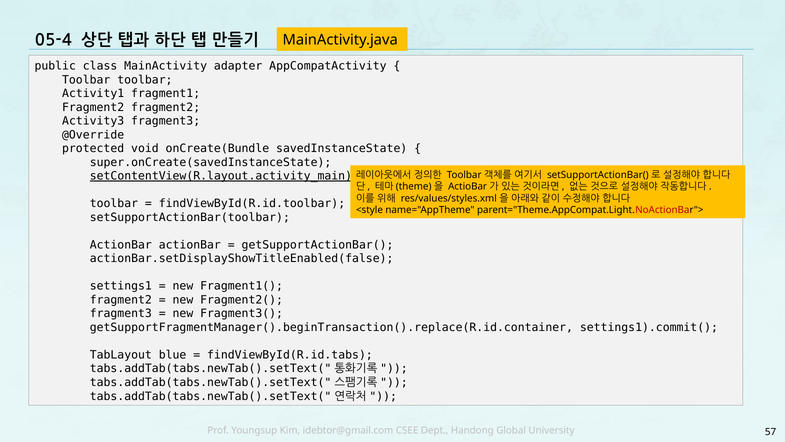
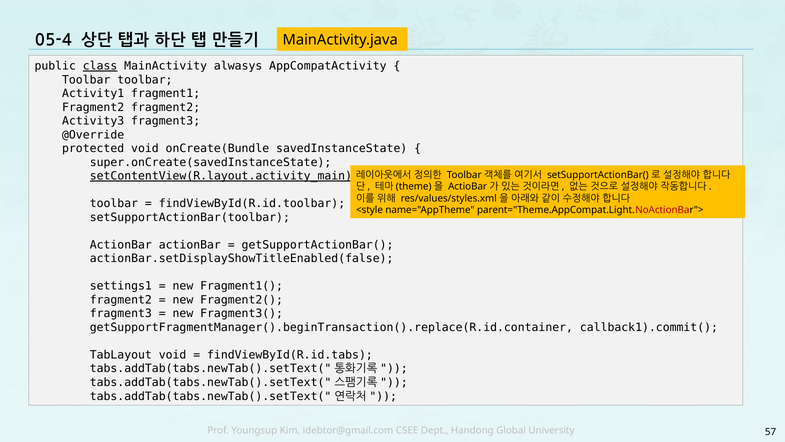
class underline: none -> present
adapter: adapter -> alwasys
settings1).commit(: settings1).commit( -> callback1).commit(
TabLayout blue: blue -> void
